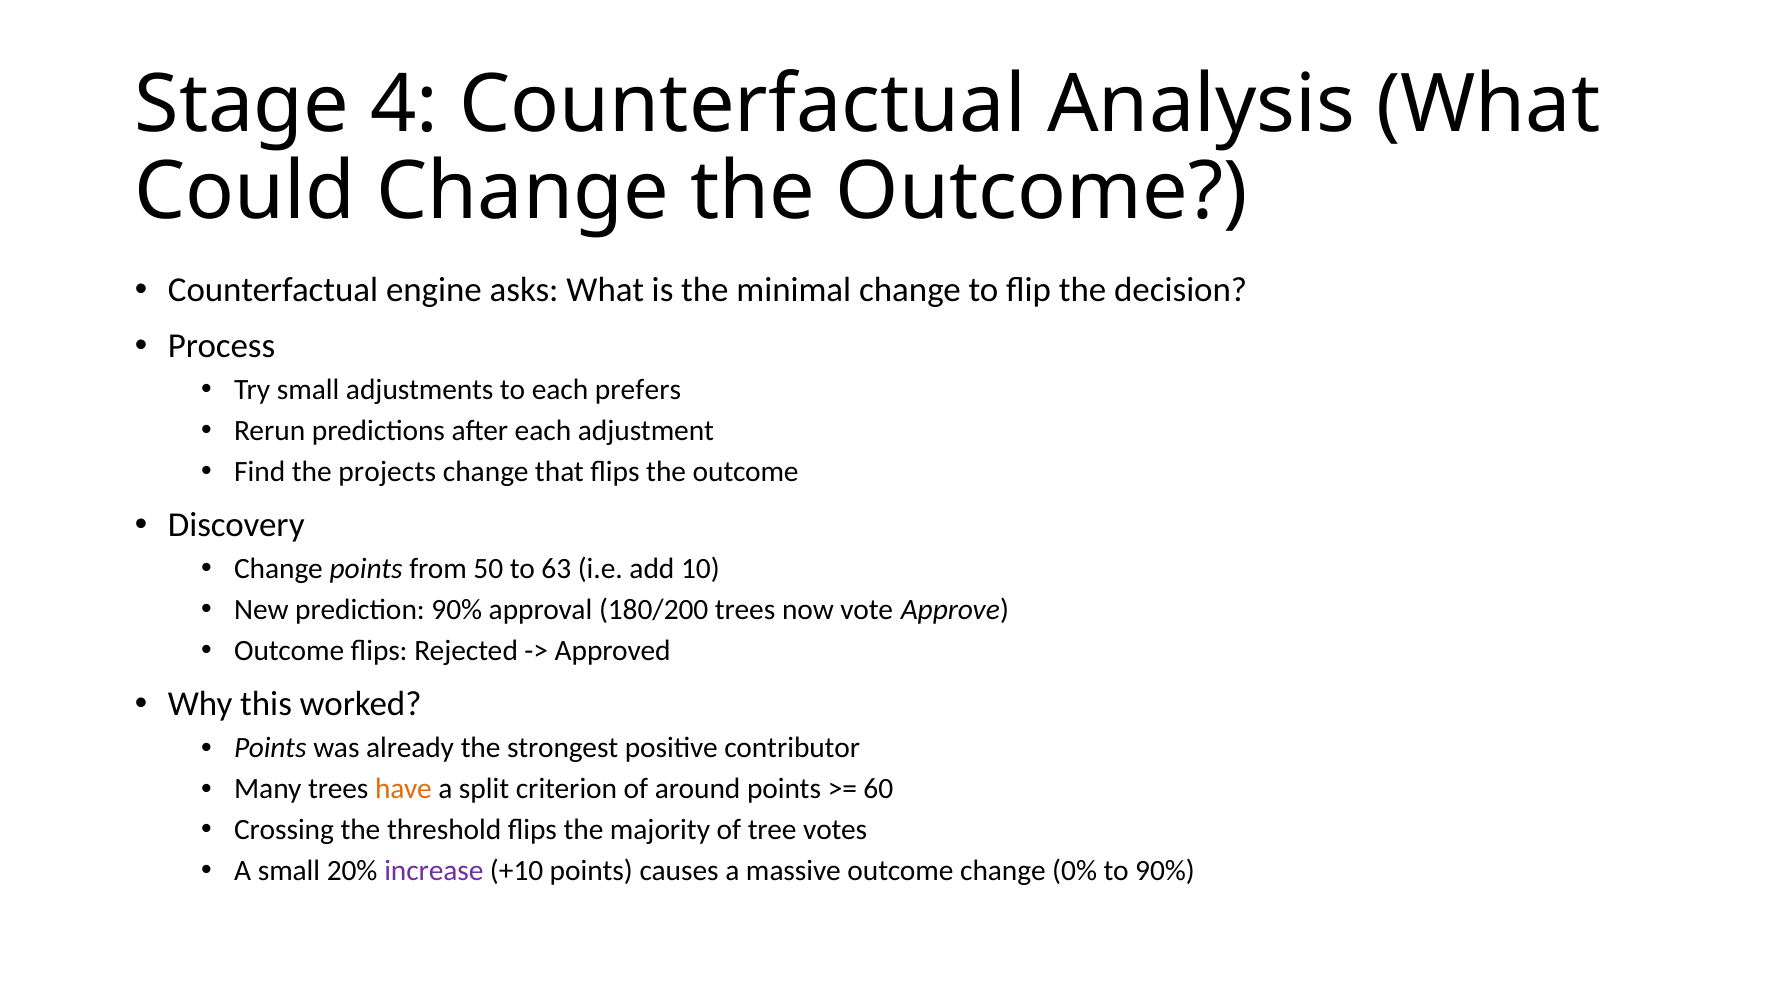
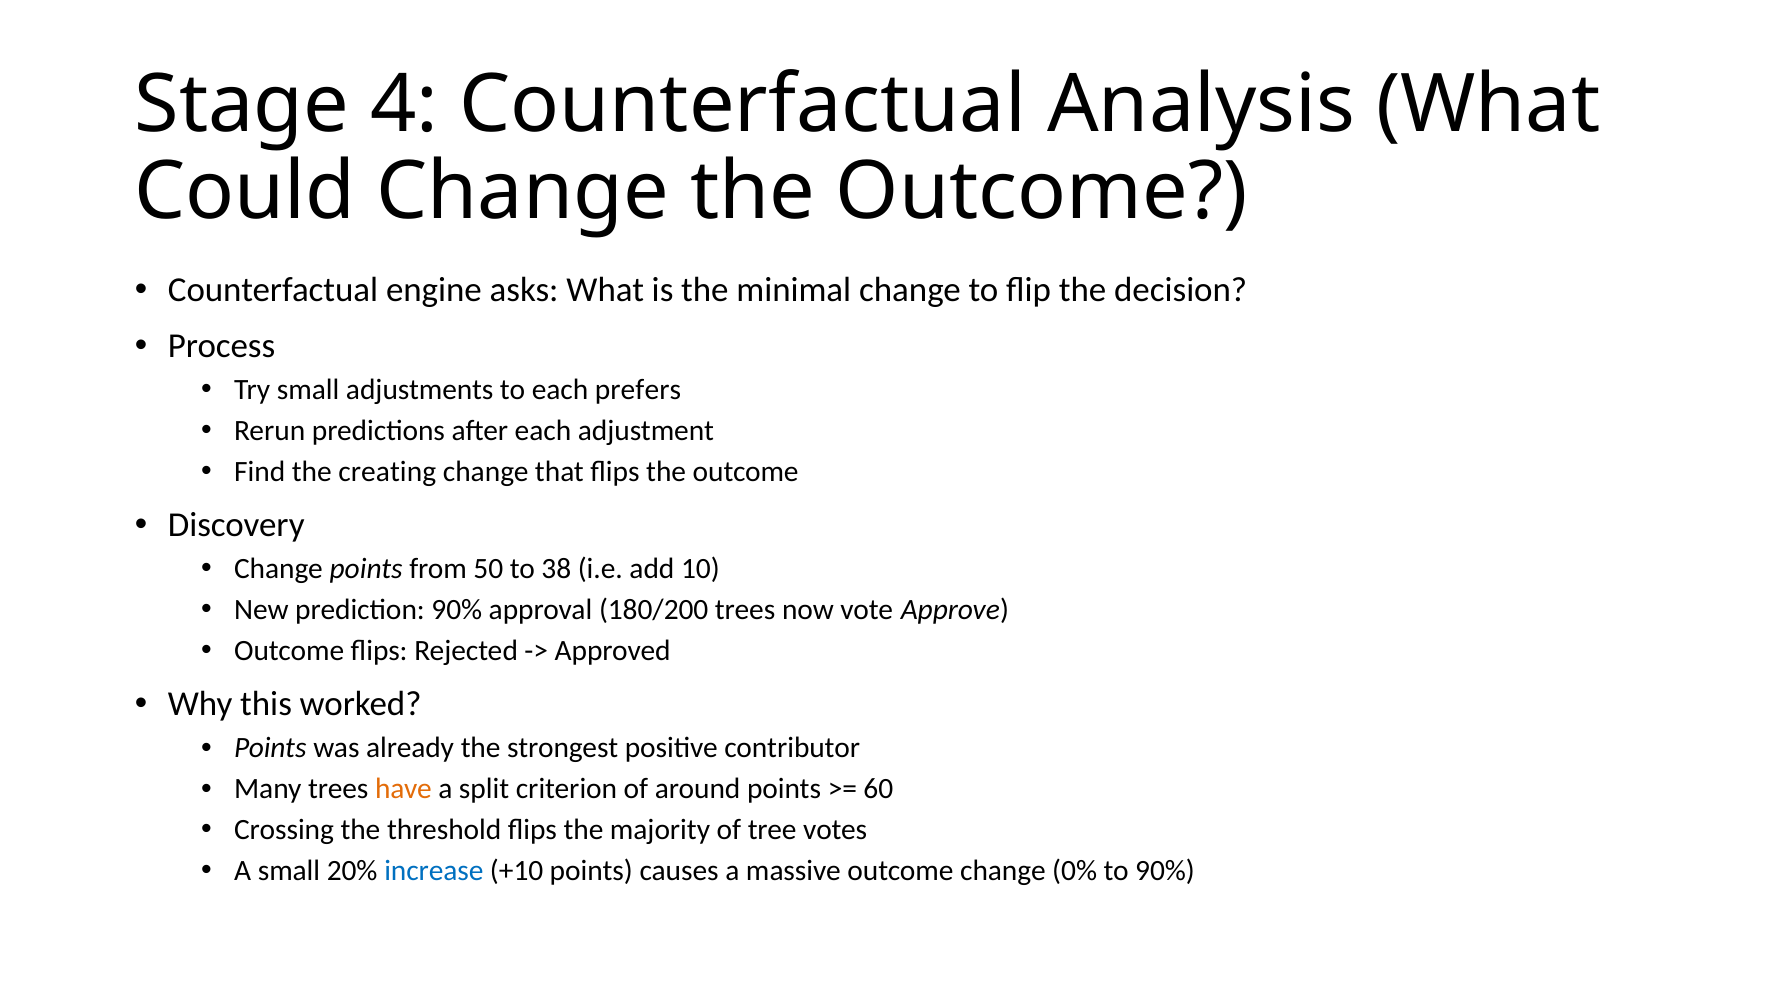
projects: projects -> creating
63: 63 -> 38
increase colour: purple -> blue
